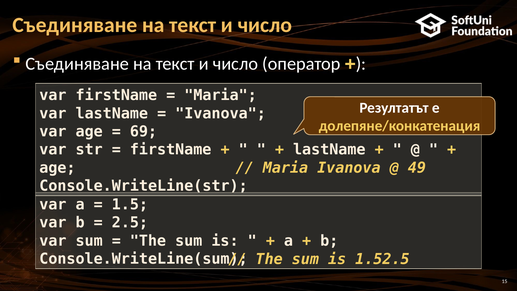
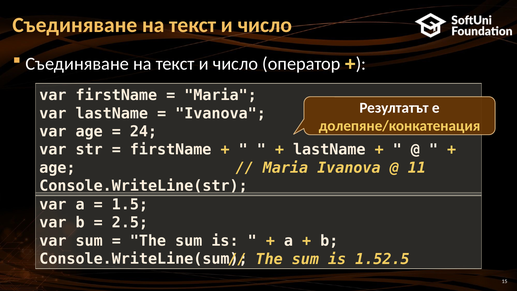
69: 69 -> 24
49: 49 -> 11
